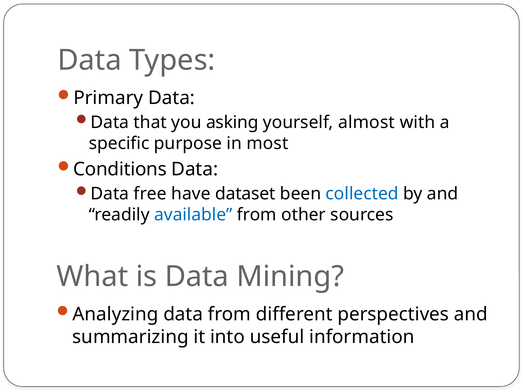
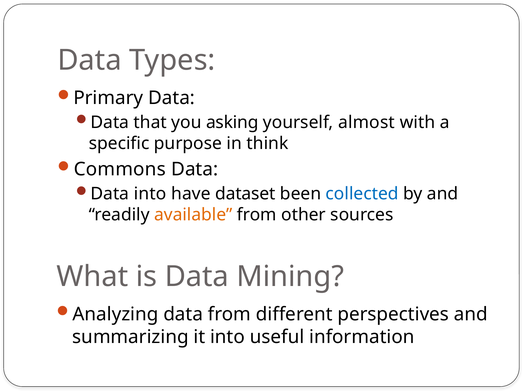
most: most -> think
Conditions: Conditions -> Commons
Data free: free -> into
available colour: blue -> orange
